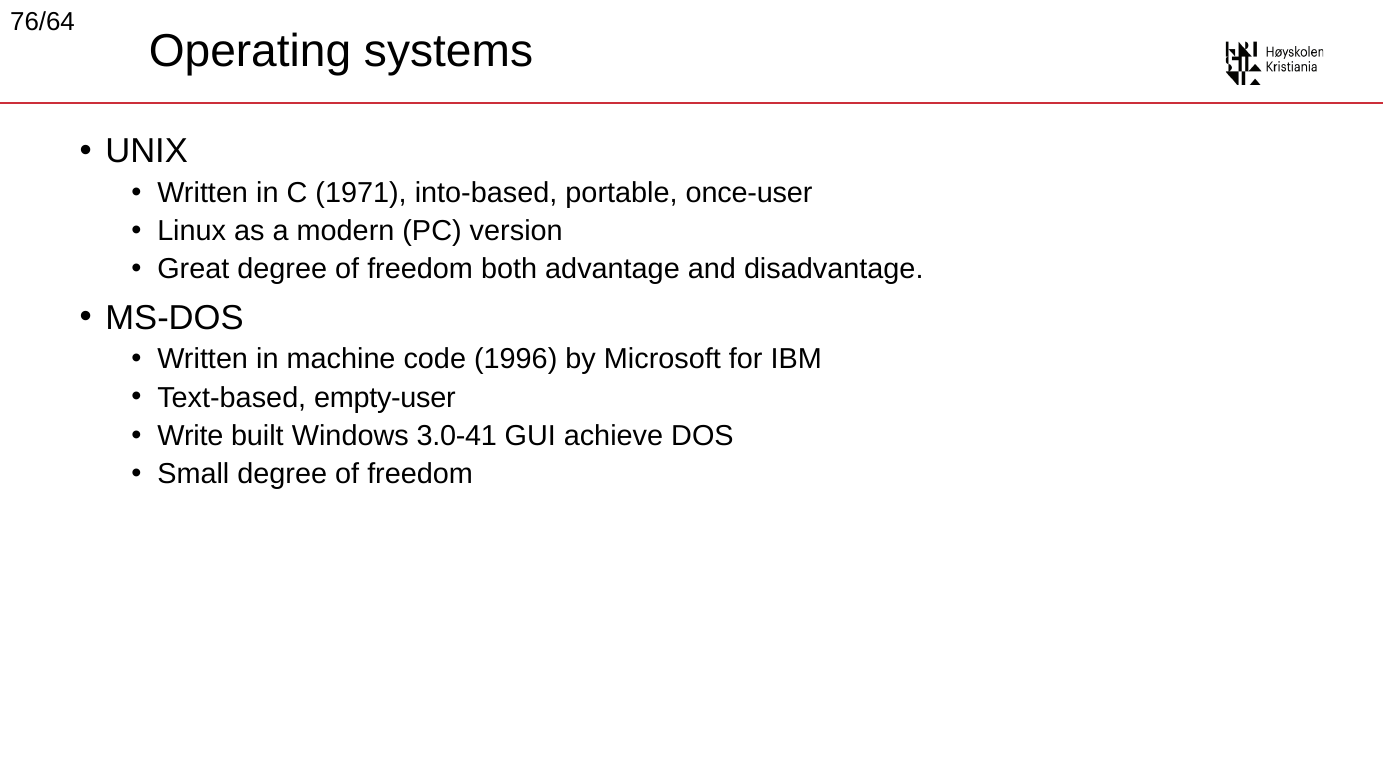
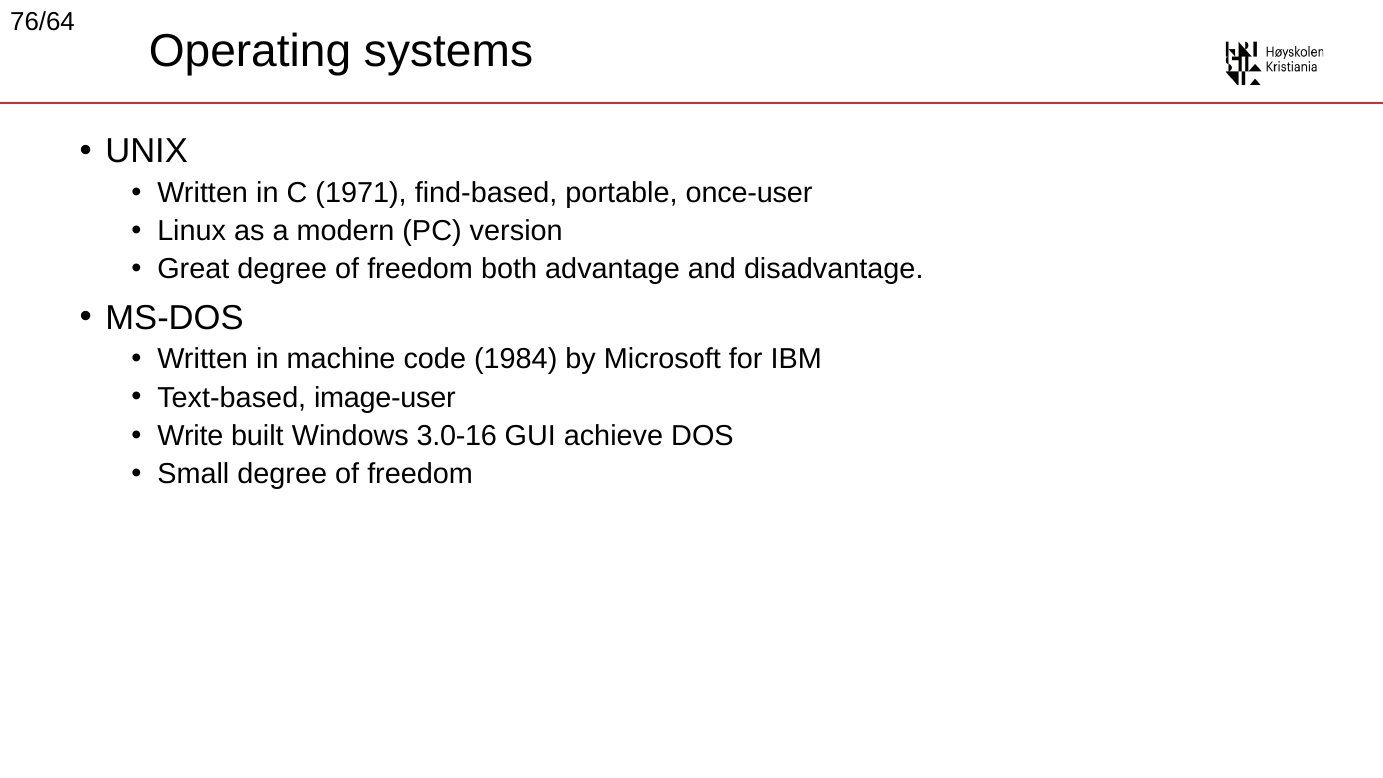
into-based: into-based -> find-based
1996: 1996 -> 1984
empty-user: empty-user -> image-user
3.0-41: 3.0-41 -> 3.0-16
